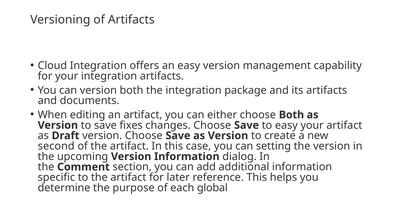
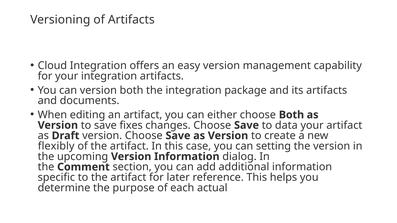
to easy: easy -> data
second: second -> flexibly
global: global -> actual
